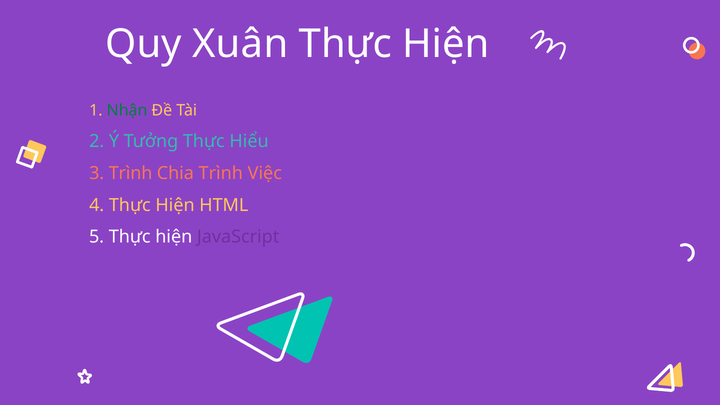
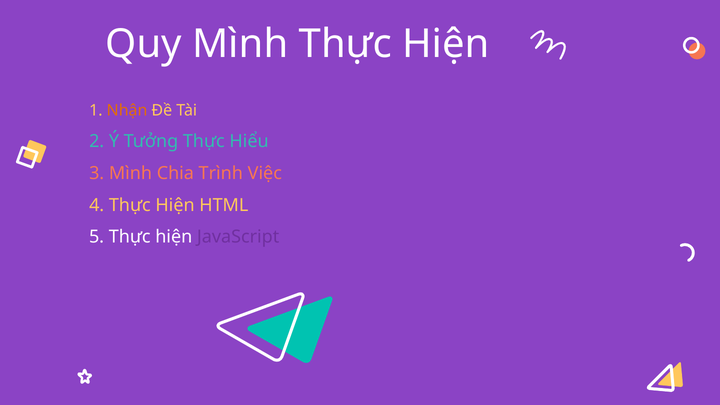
Quy Xuân: Xuân -> Mình
Nhận colour: green -> orange
3 Trình: Trình -> Mình
